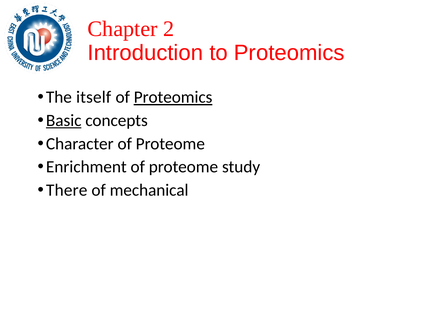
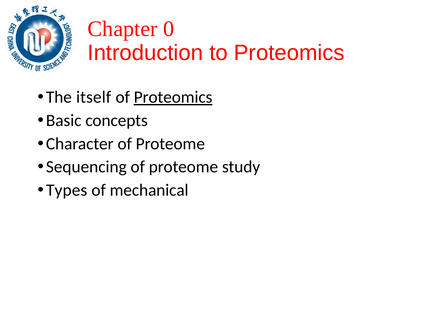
2: 2 -> 0
Basic underline: present -> none
Enrichment: Enrichment -> Sequencing
There: There -> Types
